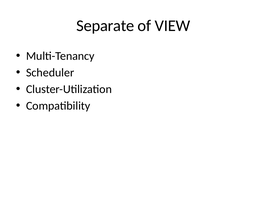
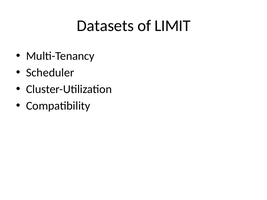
Separate: Separate -> Datasets
VIEW: VIEW -> LIMIT
